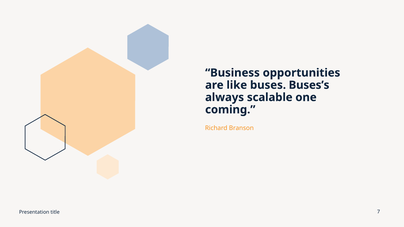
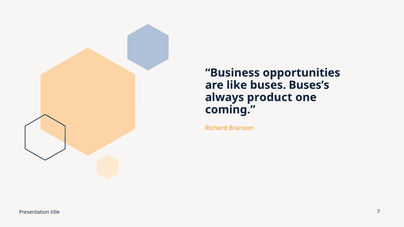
scalable: scalable -> product
